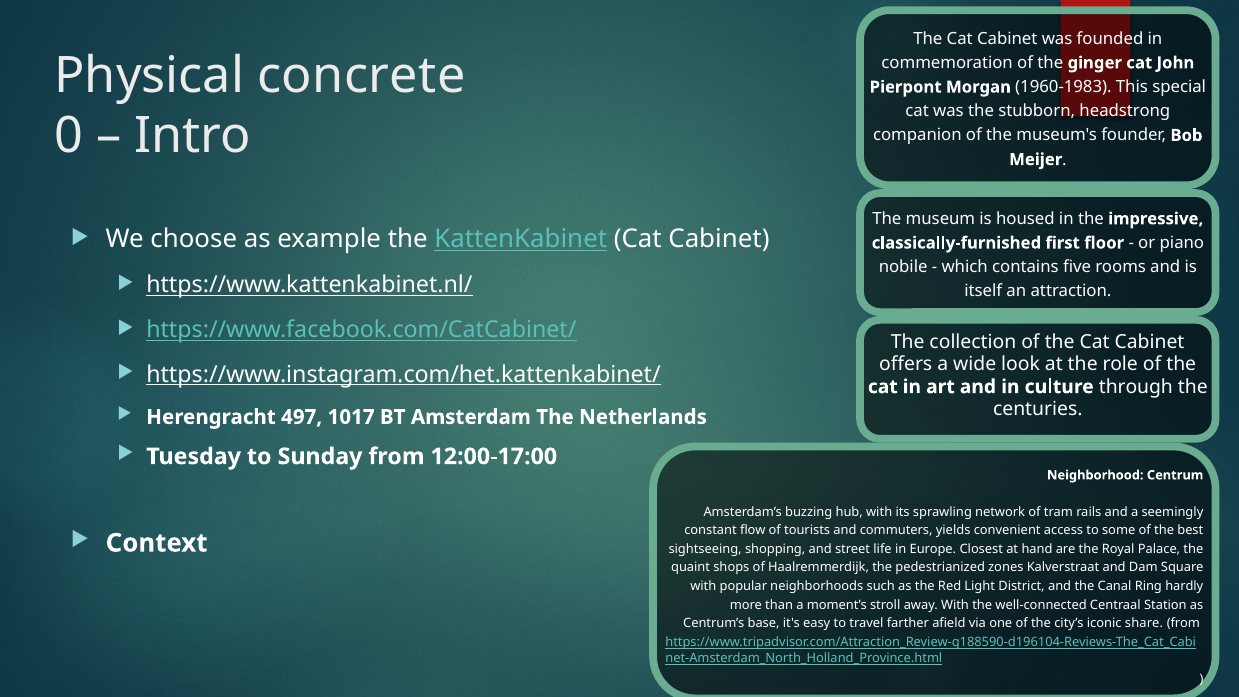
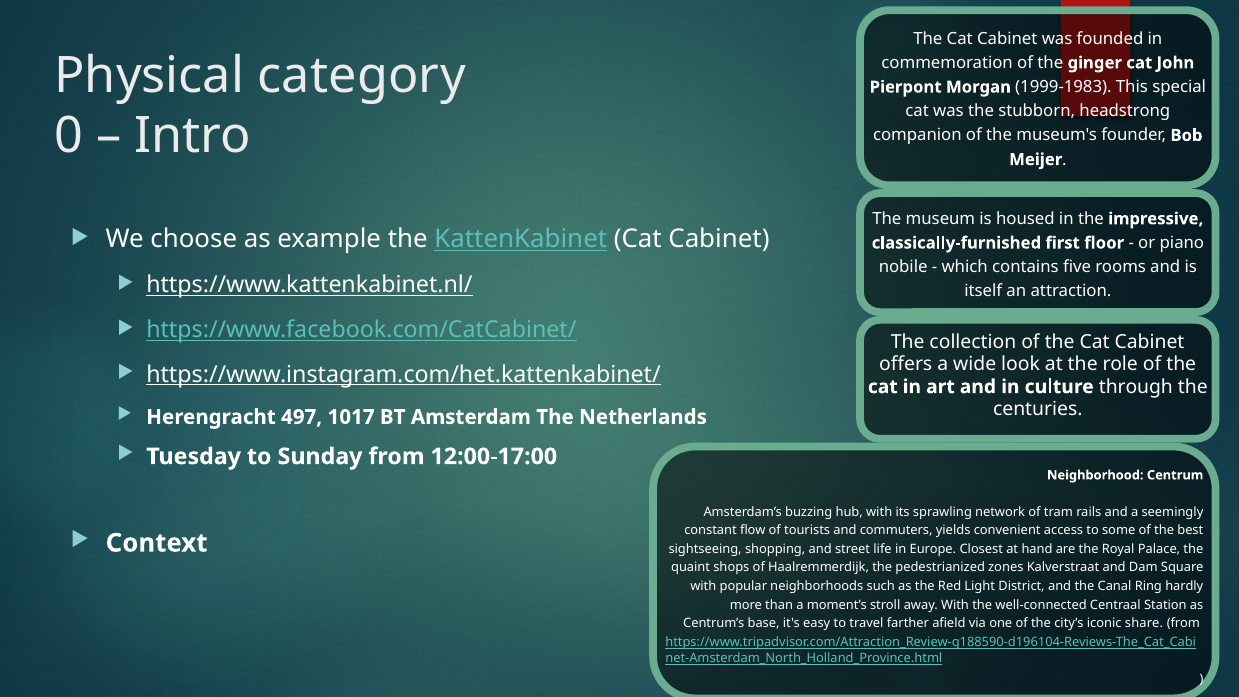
concrete: concrete -> category
1960-1983: 1960-1983 -> 1999-1983
